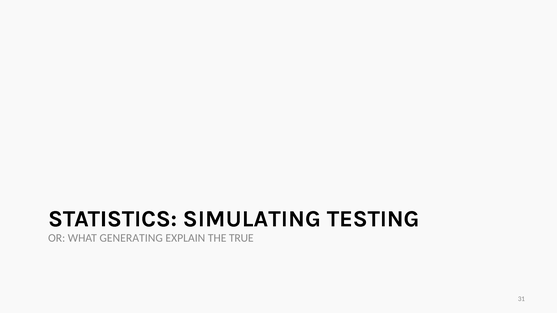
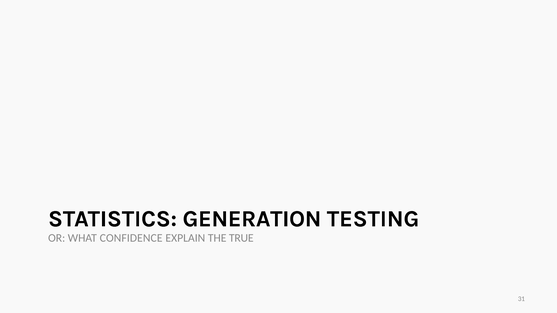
SIMULATING: SIMULATING -> GENERATION
GENERATING: GENERATING -> CONFIDENCE
